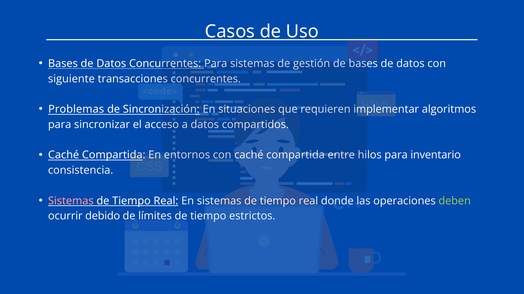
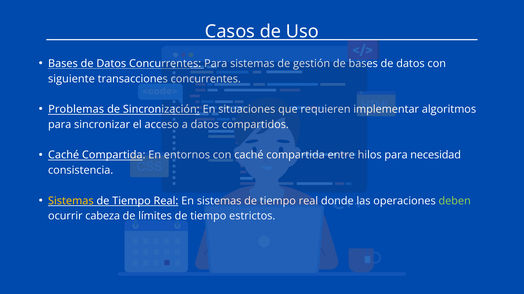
inventario: inventario -> necesidad
Sistemas at (71, 201) colour: pink -> yellow
debido: debido -> cabeza
